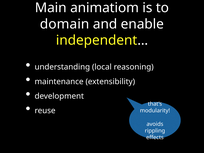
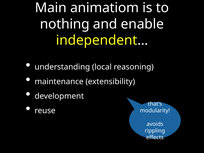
domain: domain -> nothing
